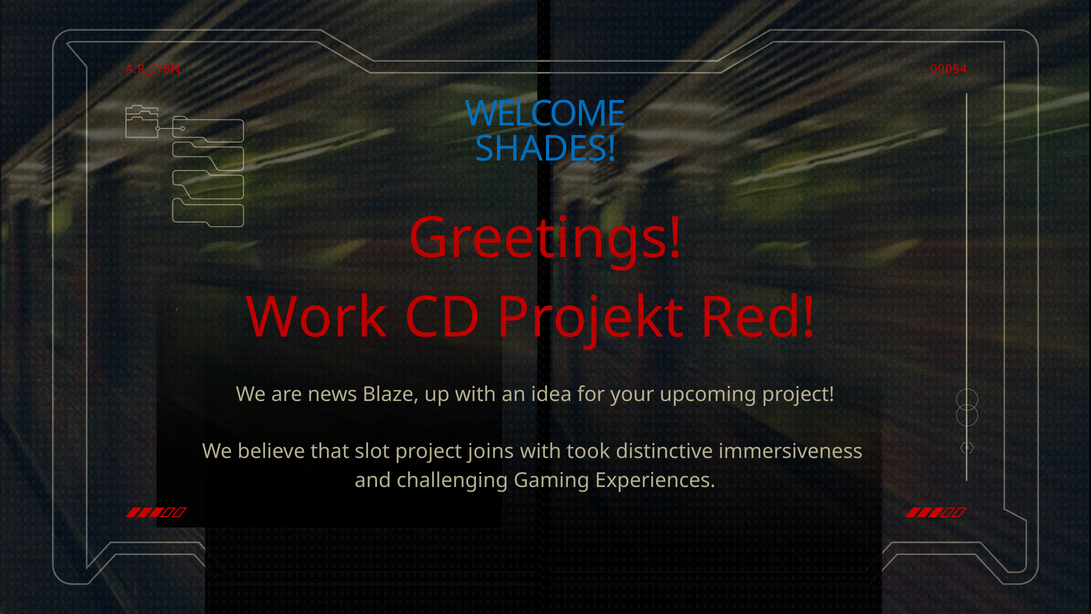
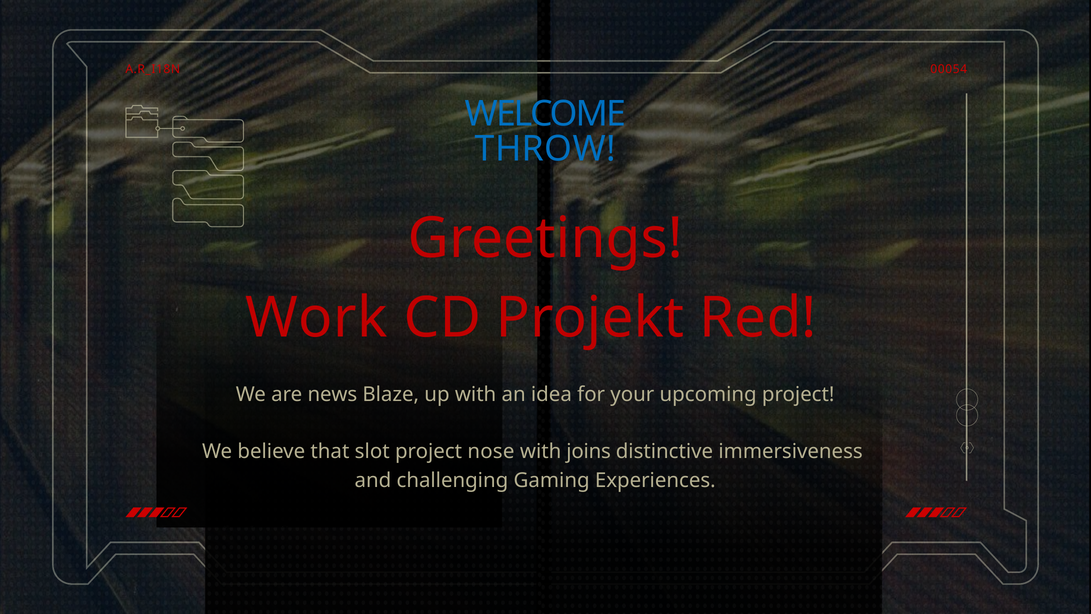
SHADES: SHADES -> THROW
joins: joins -> nose
took: took -> joins
